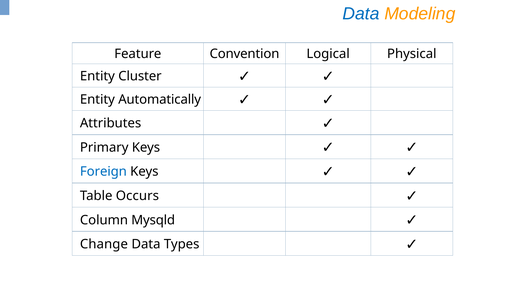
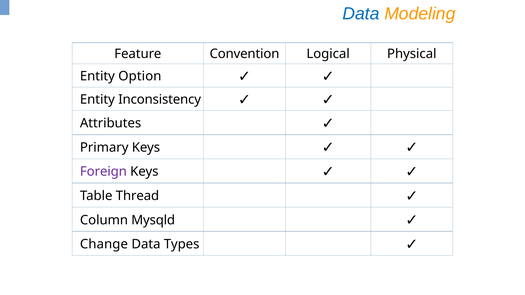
Cluster: Cluster -> Option
Automatically: Automatically -> Inconsistency
Foreign colour: blue -> purple
Occurs: Occurs -> Thread
